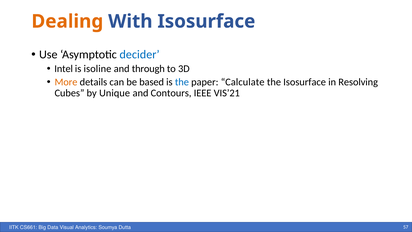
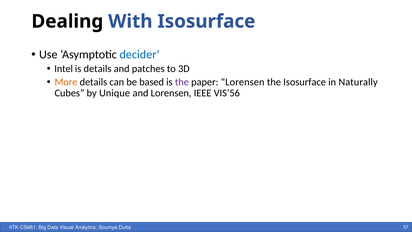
Dealing colour: orange -> black
is isoline: isoline -> details
through: through -> patches
the at (182, 82) colour: blue -> purple
paper Calculate: Calculate -> Lorensen
Resolving: Resolving -> Naturally
and Contours: Contours -> Lorensen
VIS’21: VIS’21 -> VIS’56
